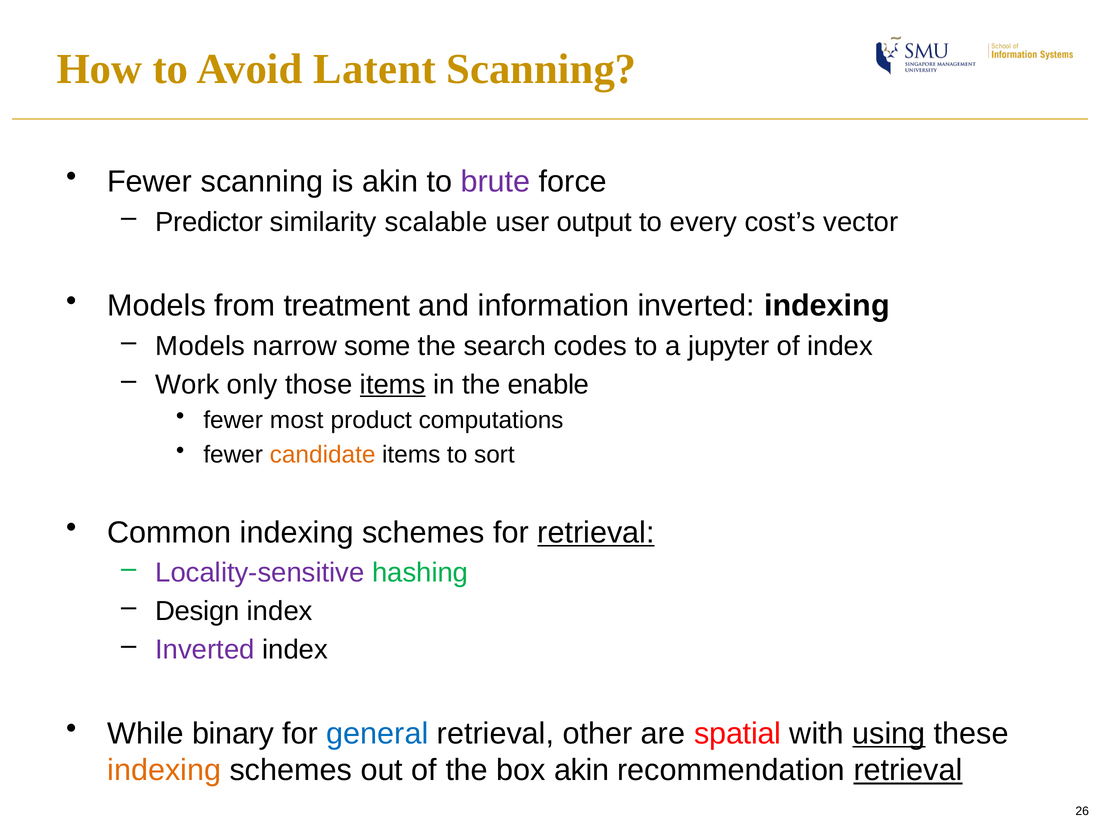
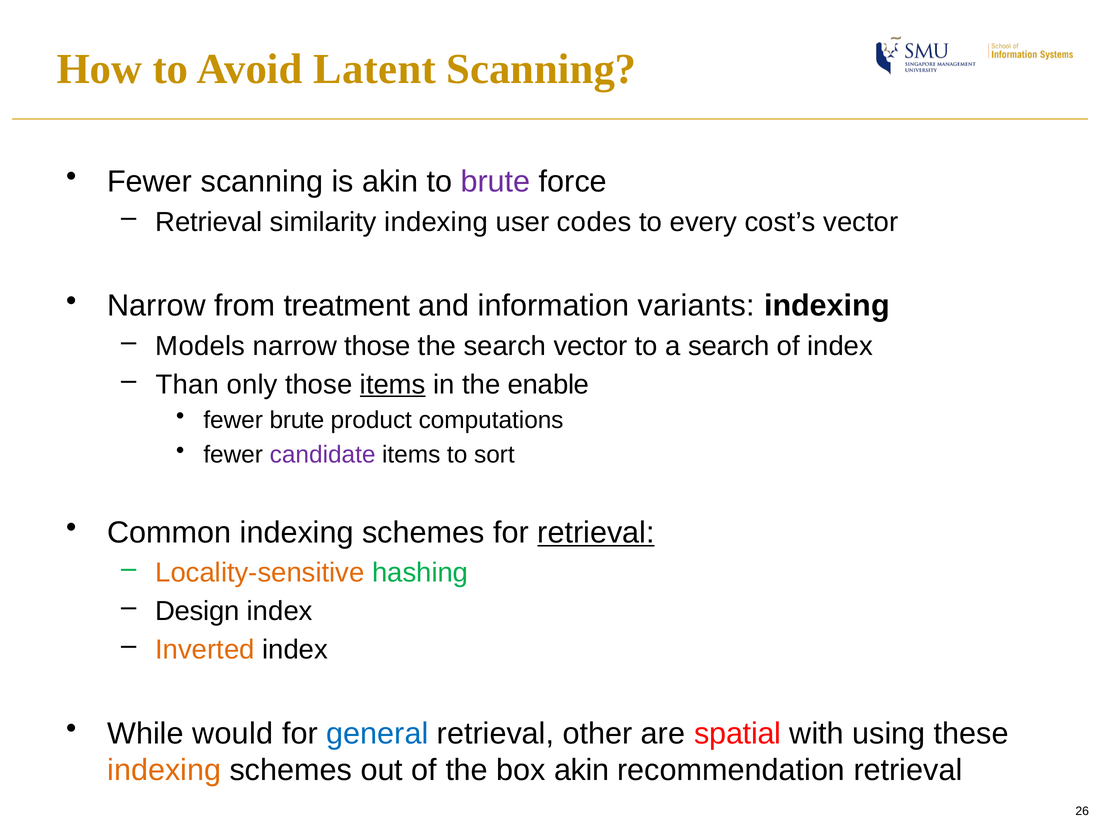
Predictor at (209, 222): Predictor -> Retrieval
similarity scalable: scalable -> indexing
output: output -> codes
Models at (157, 306): Models -> Narrow
information inverted: inverted -> variants
narrow some: some -> those
search codes: codes -> vector
a jupyter: jupyter -> search
Work: Work -> Than
fewer most: most -> brute
candidate colour: orange -> purple
Locality-sensitive colour: purple -> orange
Inverted at (205, 650) colour: purple -> orange
binary: binary -> would
using underline: present -> none
retrieval at (908, 770) underline: present -> none
